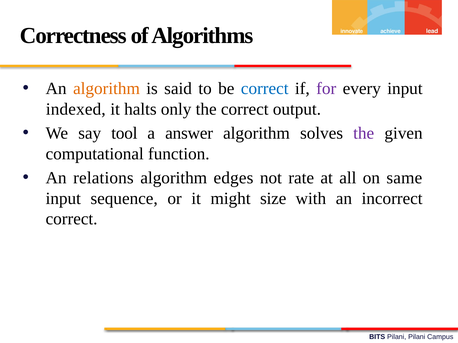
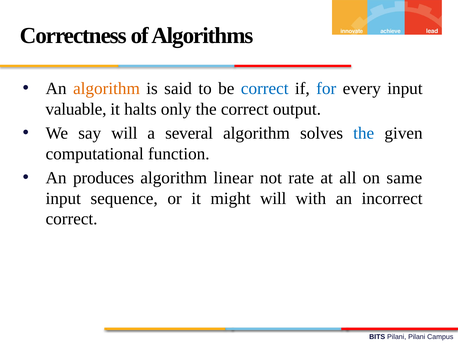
for colour: purple -> blue
indexed: indexed -> valuable
say tool: tool -> will
answer: answer -> several
the at (364, 133) colour: purple -> blue
relations: relations -> produces
edges: edges -> linear
might size: size -> will
